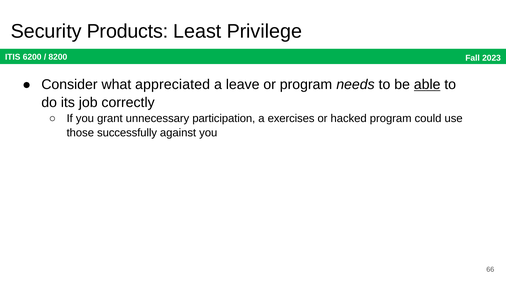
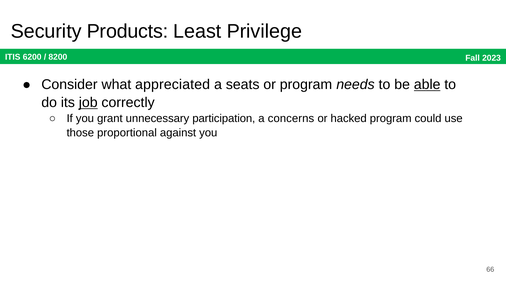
leave: leave -> seats
job underline: none -> present
exercises: exercises -> concerns
successfully: successfully -> proportional
